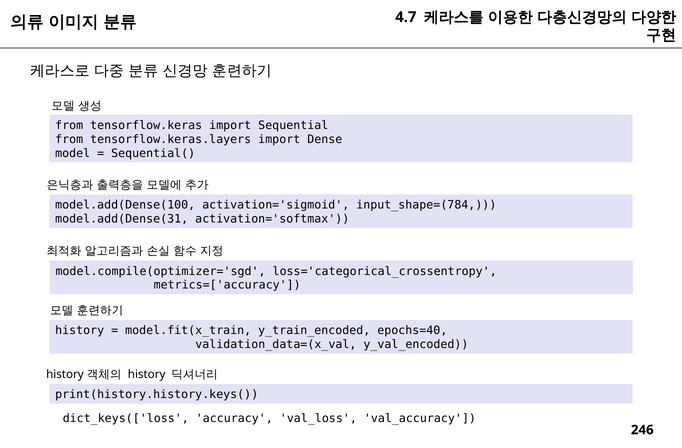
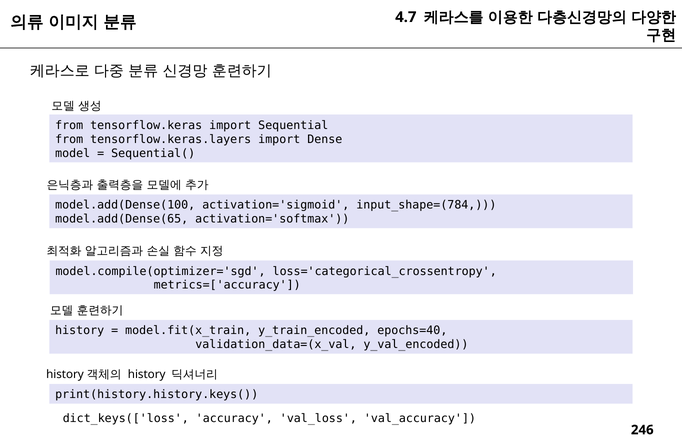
model.add(Dense(31: model.add(Dense(31 -> model.add(Dense(65
